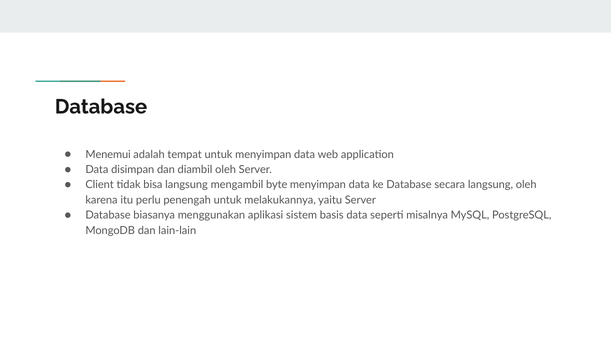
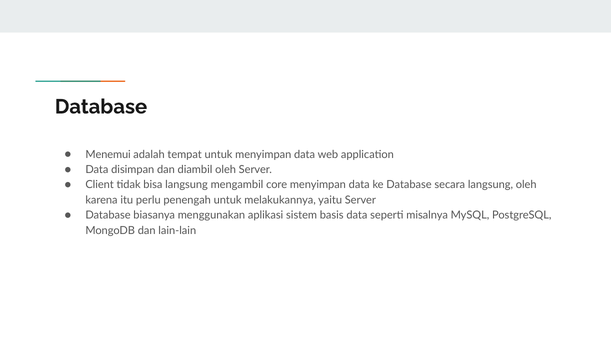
byte: byte -> core
